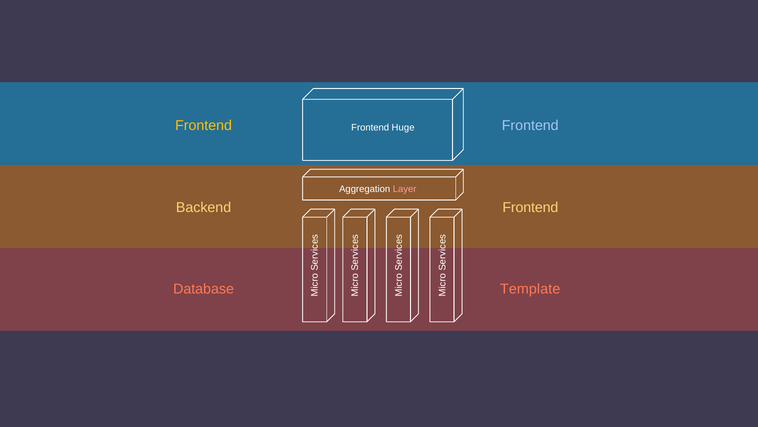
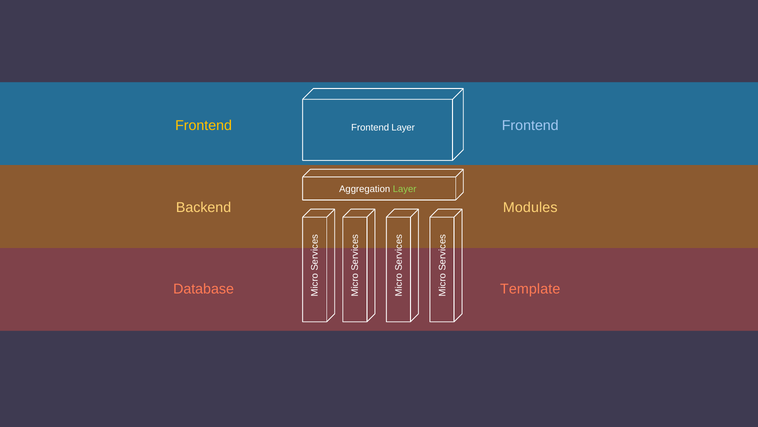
Frontend Huge: Huge -> Layer
Layer at (405, 189) colour: pink -> light green
Backend Frontend: Frontend -> Modules
